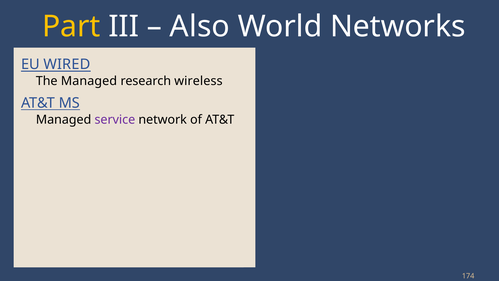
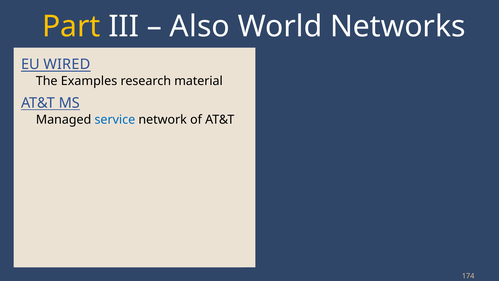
The Managed: Managed -> Examples
wireless: wireless -> material
service colour: purple -> blue
